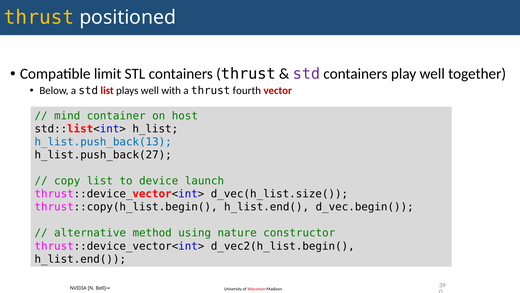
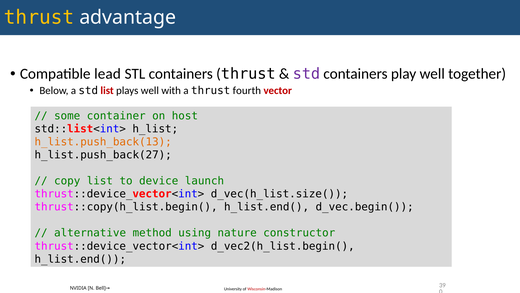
positioned: positioned -> advantage
limit: limit -> lead
mind: mind -> some
h_list.push_back(13 colour: blue -> orange
